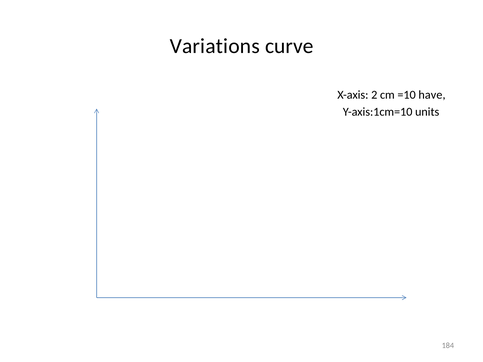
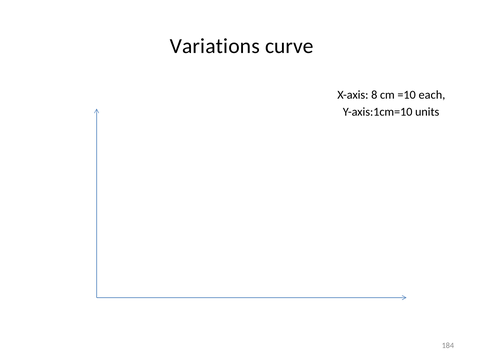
2: 2 -> 8
have: have -> each
